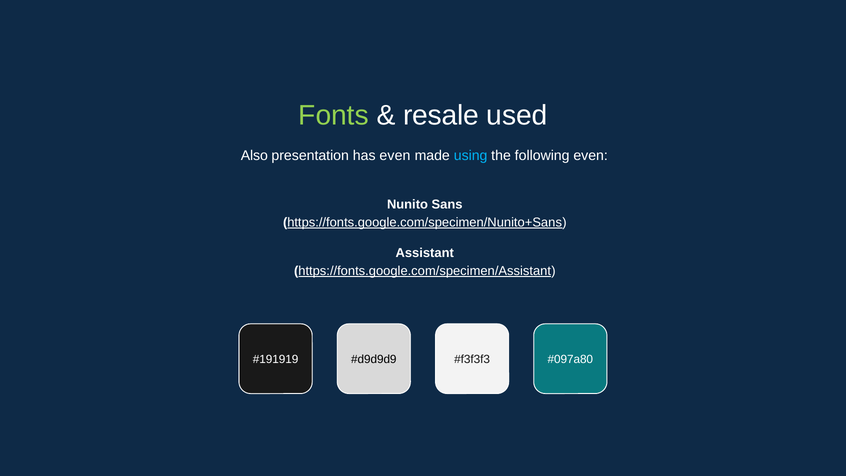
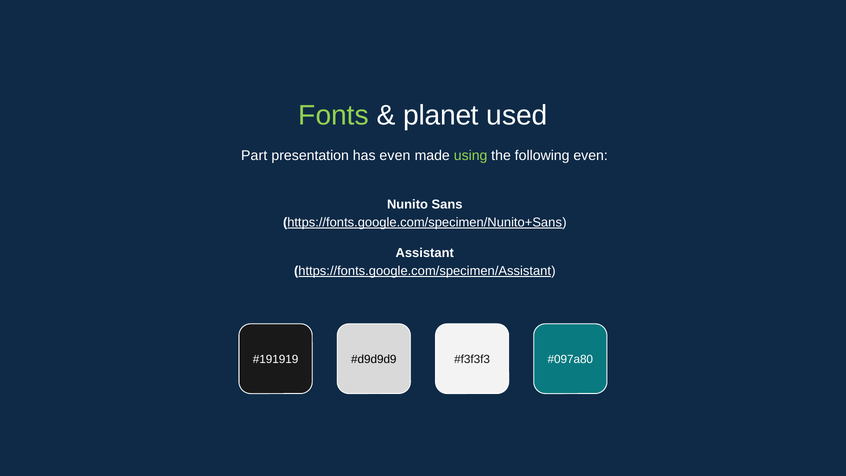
resale: resale -> planet
Also: Also -> Part
using colour: light blue -> light green
